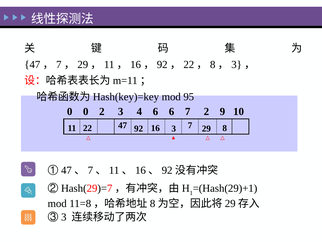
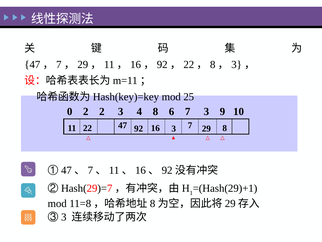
95: 95 -> 25
0 0: 0 -> 2
4 6: 6 -> 8
7 2: 2 -> 3
